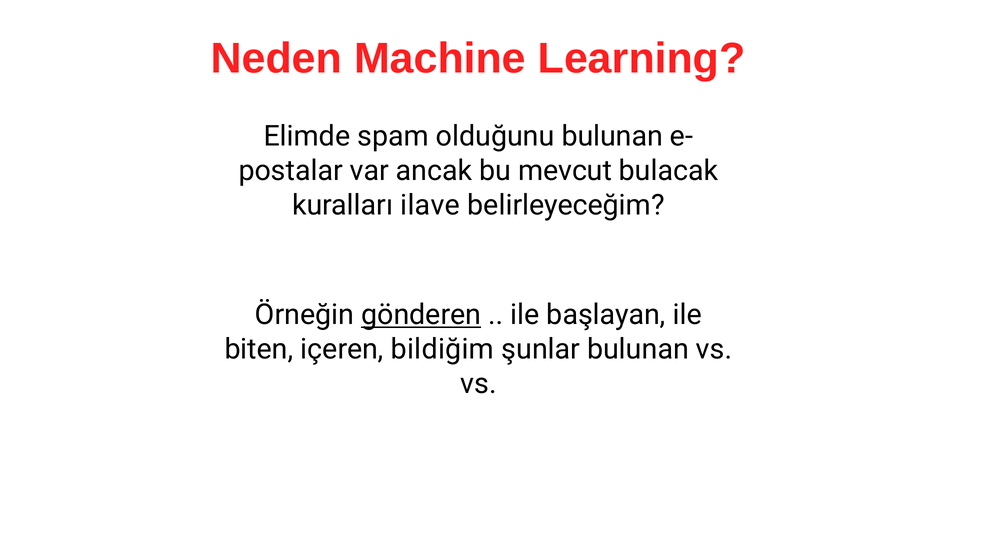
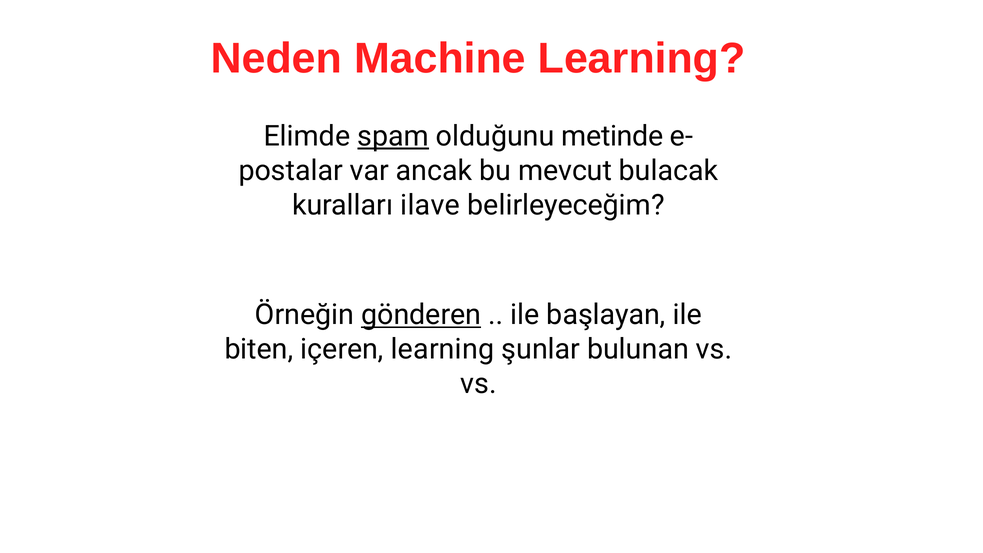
spam underline: none -> present
olduğunu bulunan: bulunan -> metinde
içeren bildiğim: bildiğim -> learning
